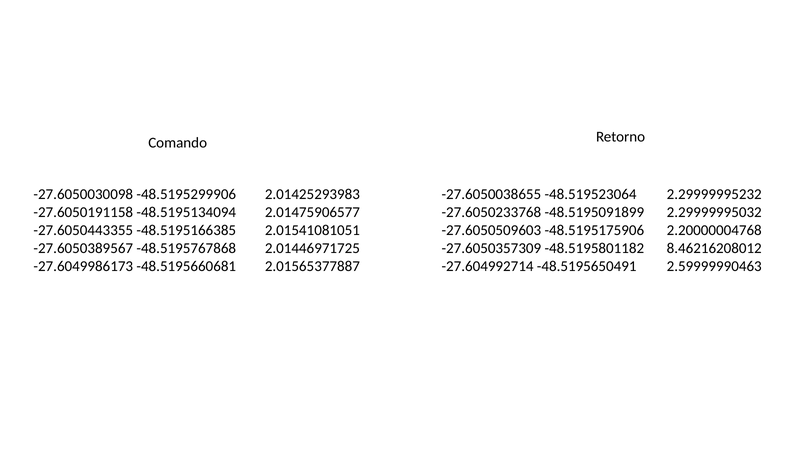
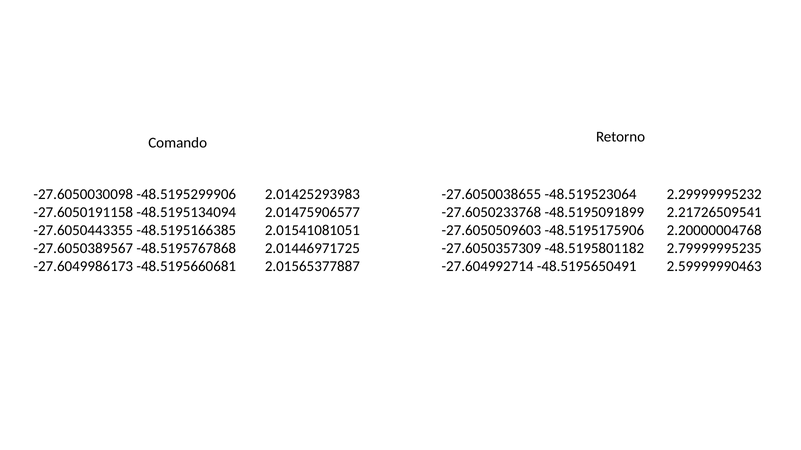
2.29999995032: 2.29999995032 -> 2.21726509541
8.46216208012: 8.46216208012 -> 2.79999995235
